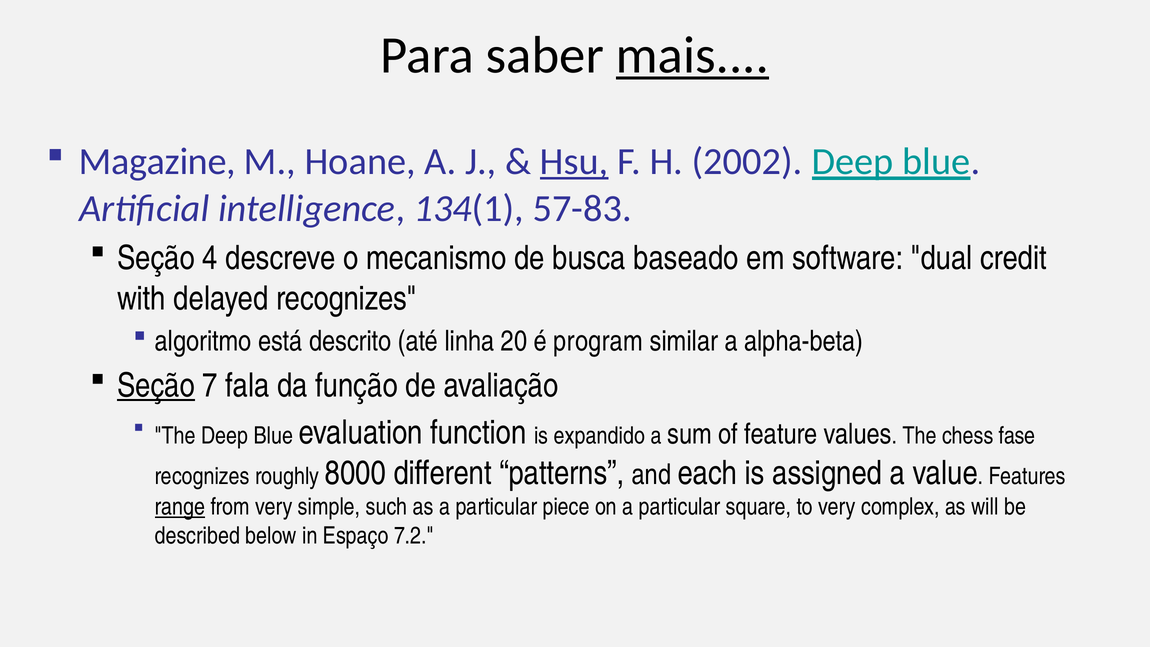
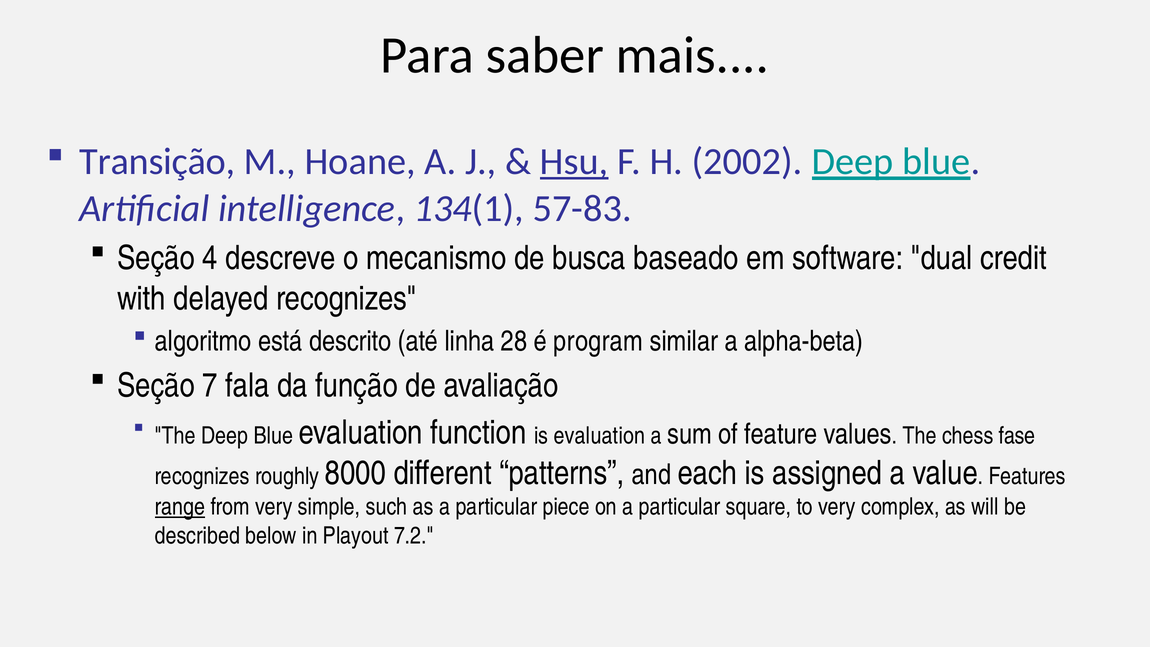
mais underline: present -> none
Magazine: Magazine -> Transição
20: 20 -> 28
Seção at (156, 386) underline: present -> none
is expandido: expandido -> evaluation
Espaço: Espaço -> Playout
